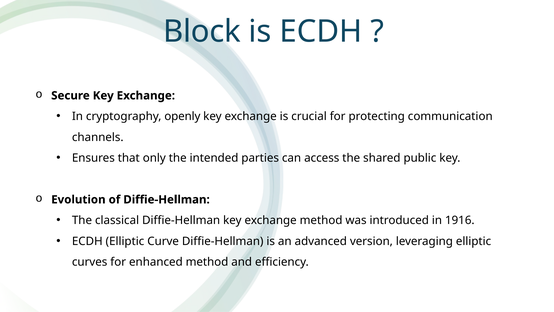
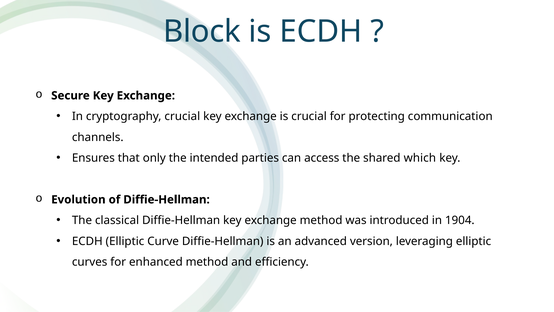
cryptography openly: openly -> crucial
public: public -> which
1916: 1916 -> 1904
